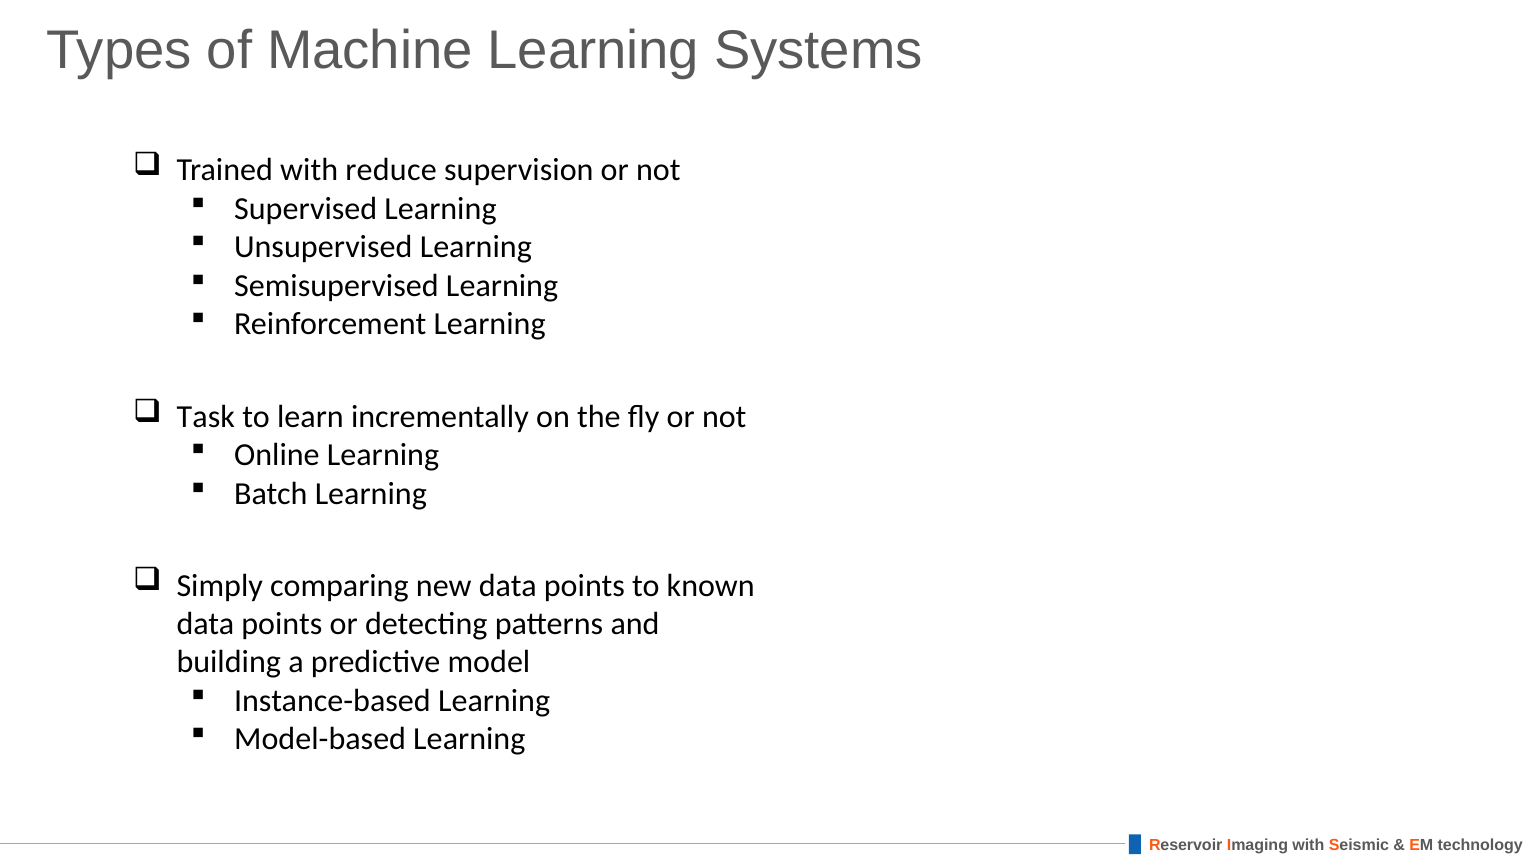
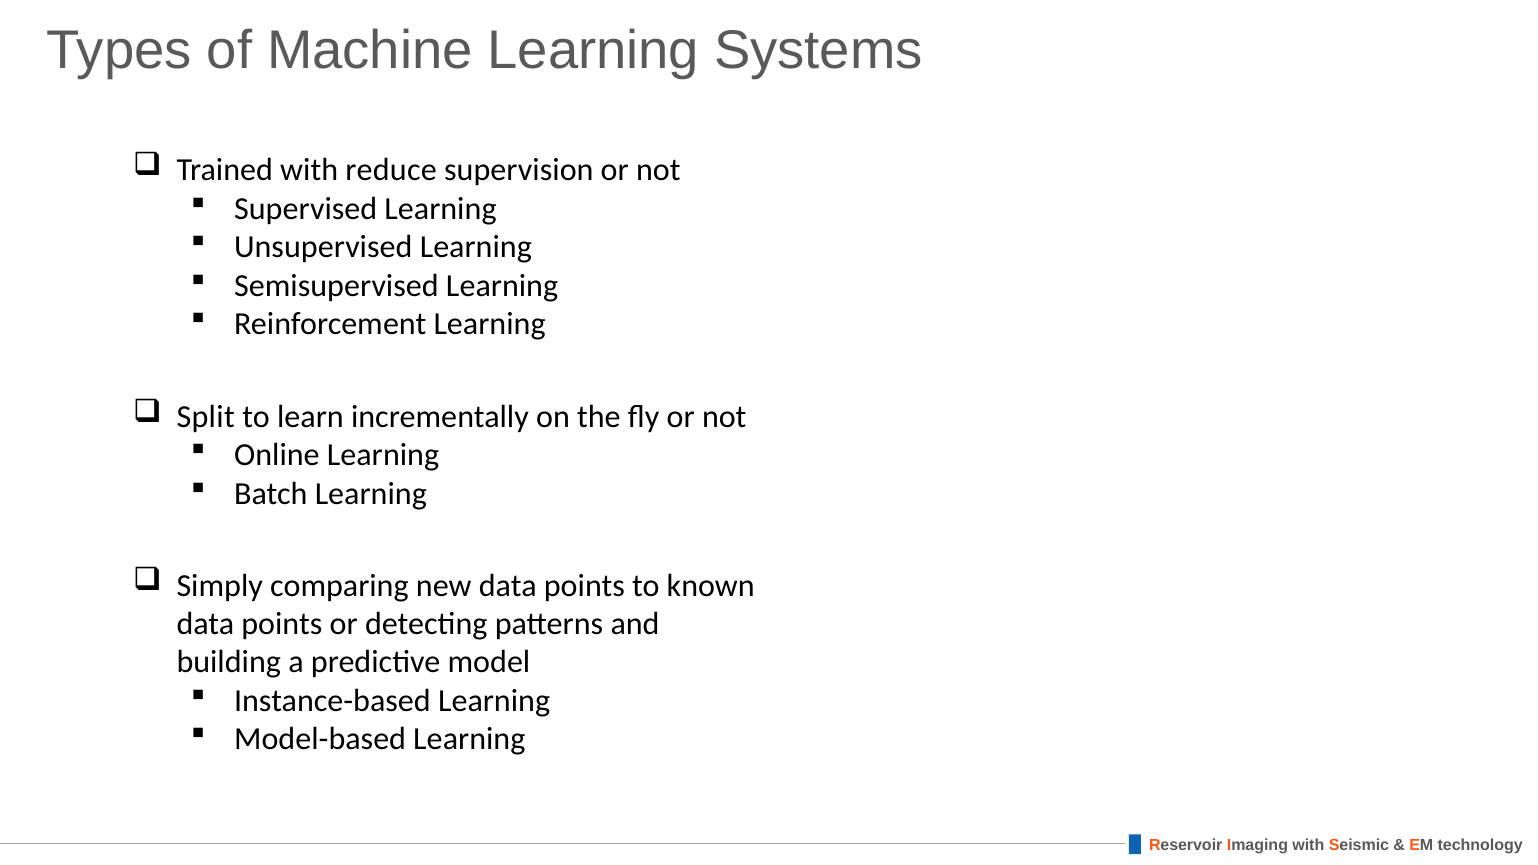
Task: Task -> Split
